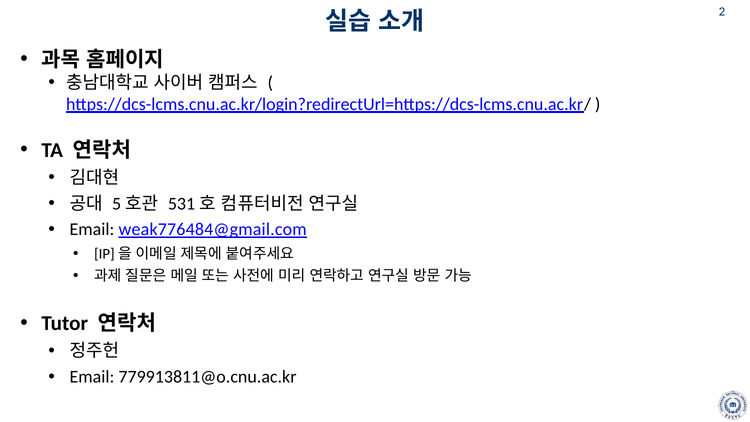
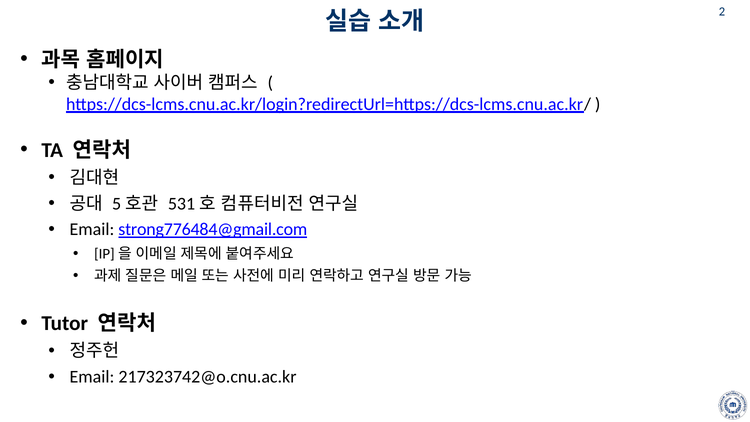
weak776484@gmail.com: weak776484@gmail.com -> strong776484@gmail.com
779913811@o.cnu.ac.kr: 779913811@o.cnu.ac.kr -> 217323742@o.cnu.ac.kr
